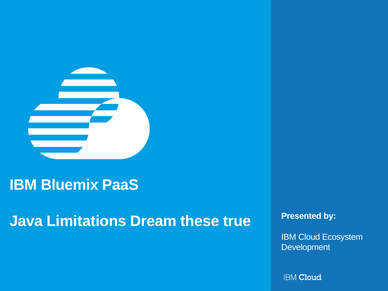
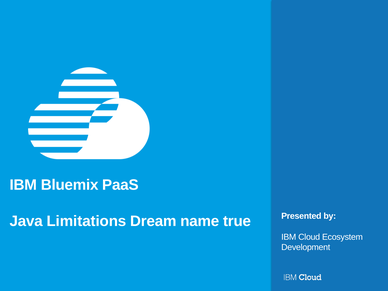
these: these -> name
